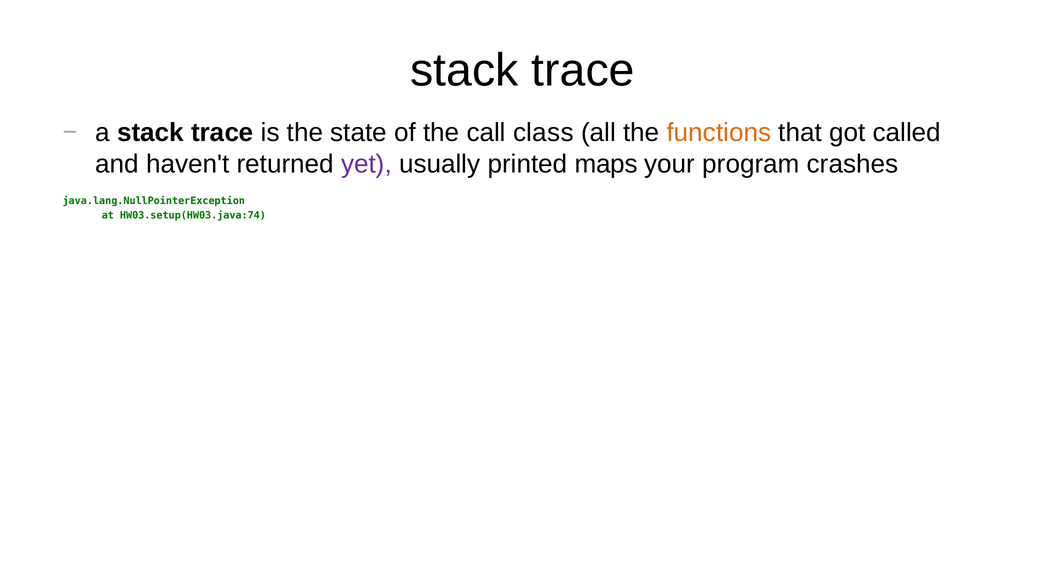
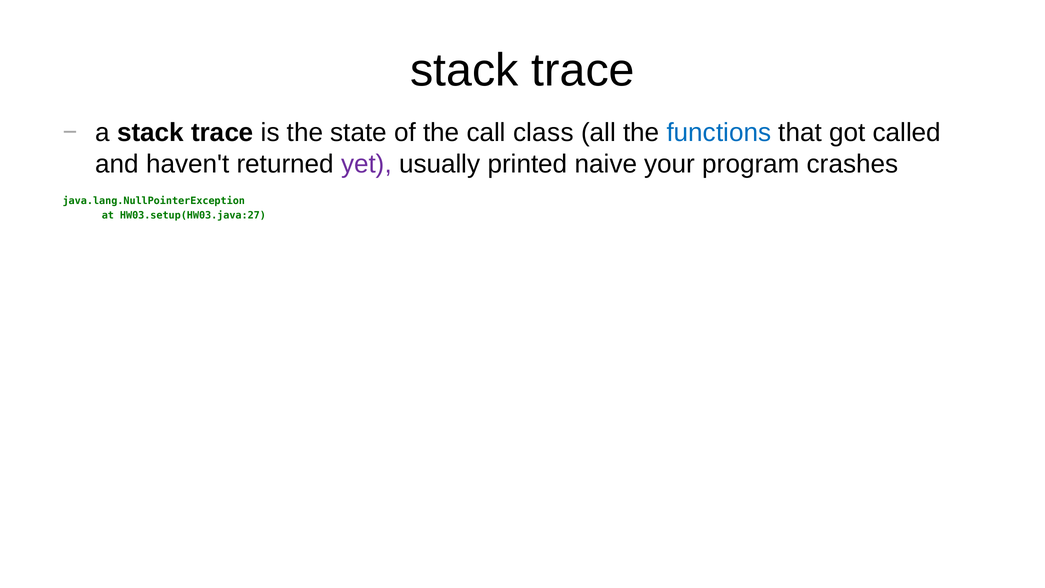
functions colour: orange -> blue
maps: maps -> naive
HW03.setup(HW03.java:74: HW03.setup(HW03.java:74 -> HW03.setup(HW03.java:27
